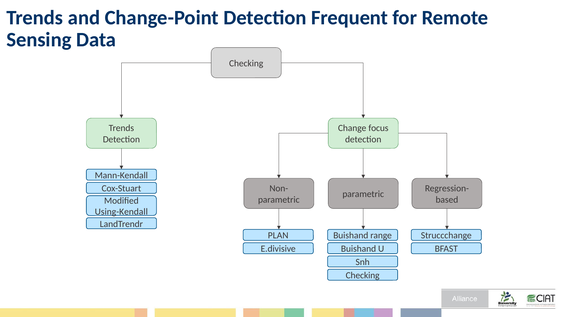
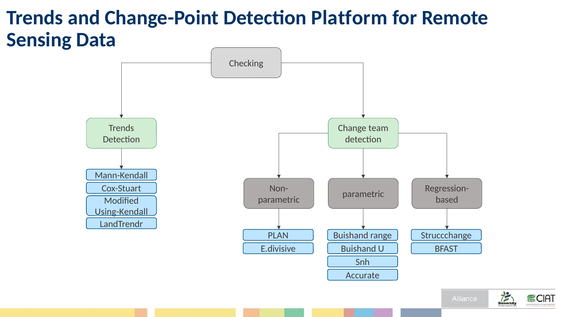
Frequent: Frequent -> Platform
focus: focus -> team
Checking at (363, 276): Checking -> Accurate
